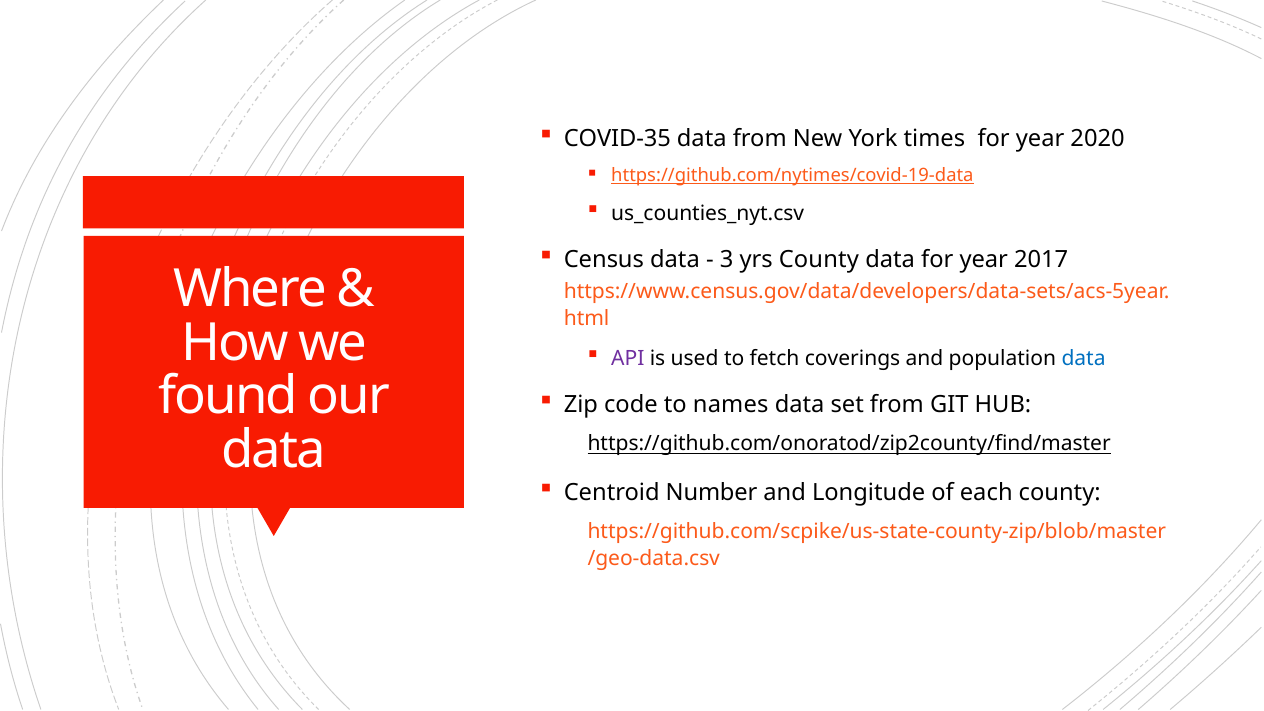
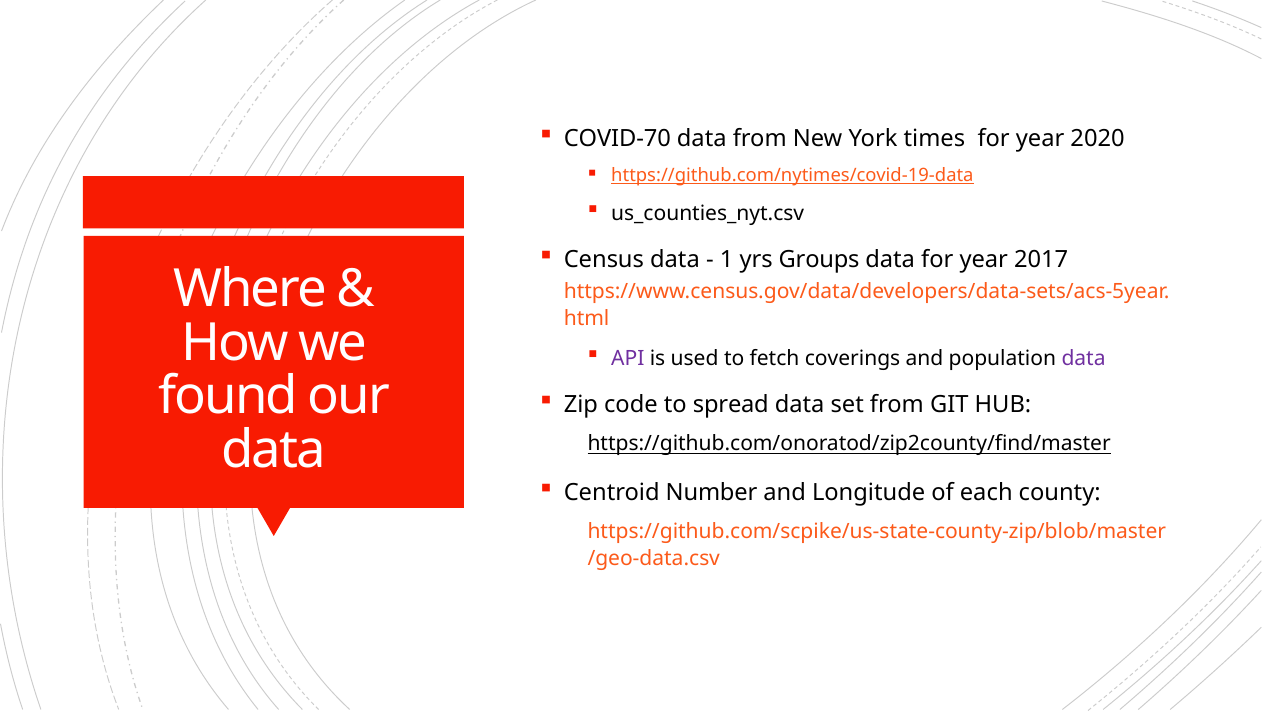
COVID-35: COVID-35 -> COVID-70
3: 3 -> 1
yrs County: County -> Groups
data at (1084, 359) colour: blue -> purple
names: names -> spread
